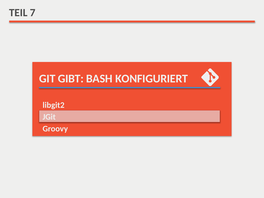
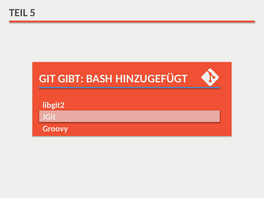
7: 7 -> 5
KONFIGURIERT: KONFIGURIERT -> HINZUGEFÜGT
